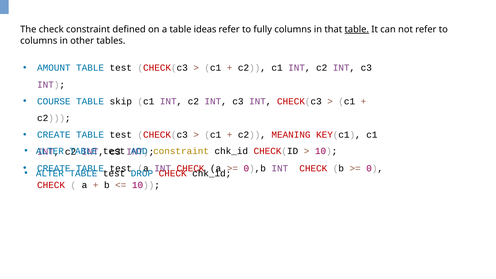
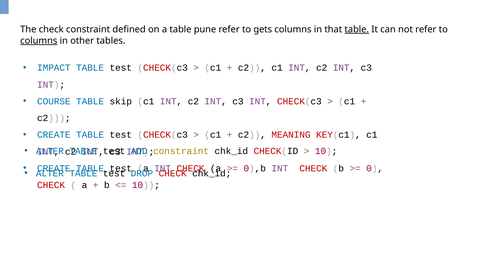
ideas: ideas -> pune
fully: fully -> gets
columns at (39, 41) underline: none -> present
AMOUNT: AMOUNT -> IMPACT
